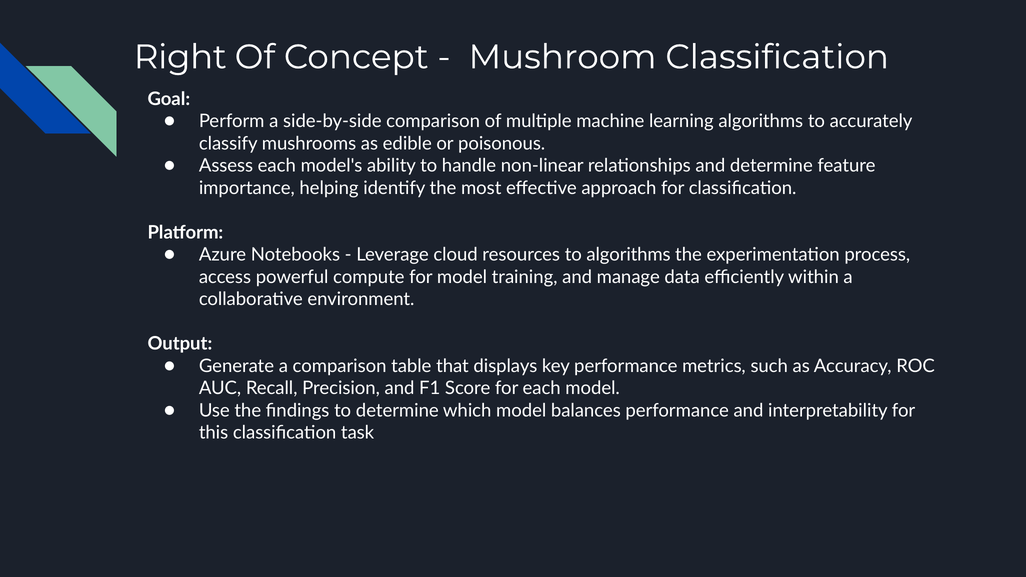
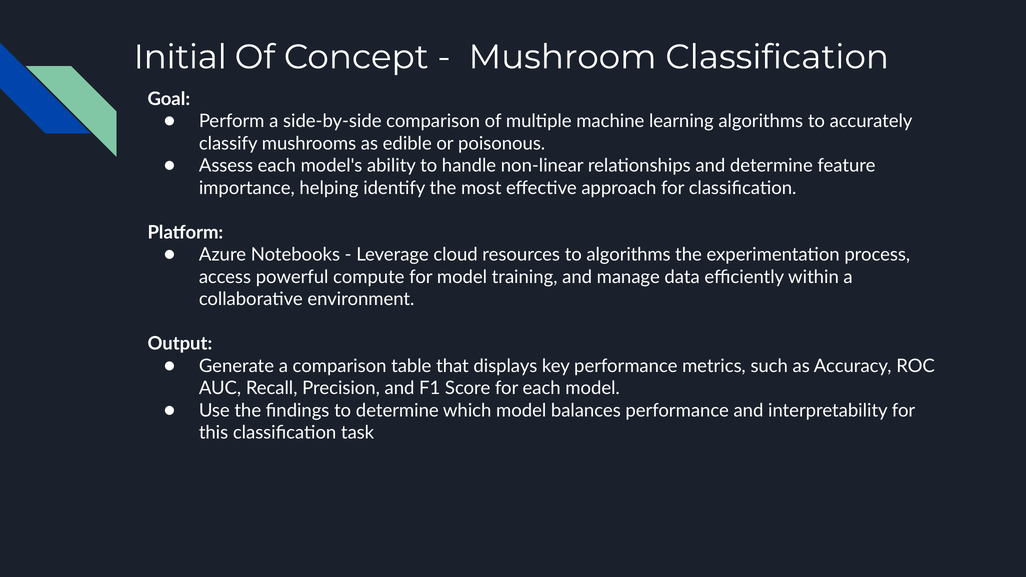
Right: Right -> Initial
